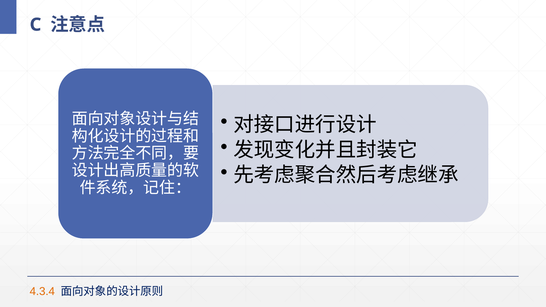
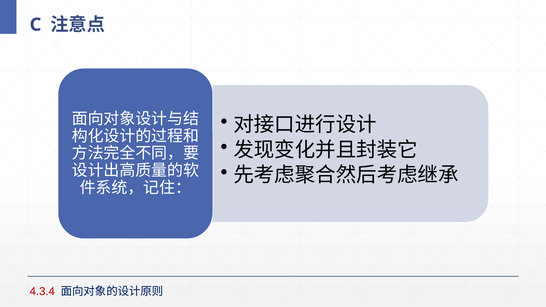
4.3.4 colour: orange -> red
